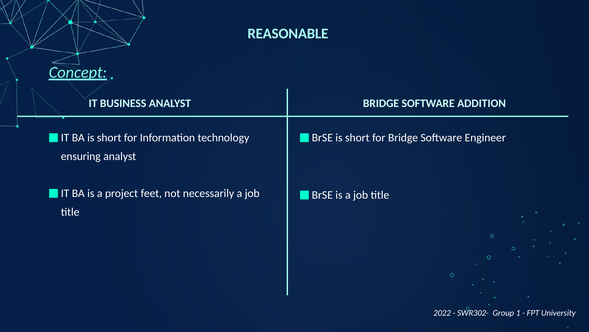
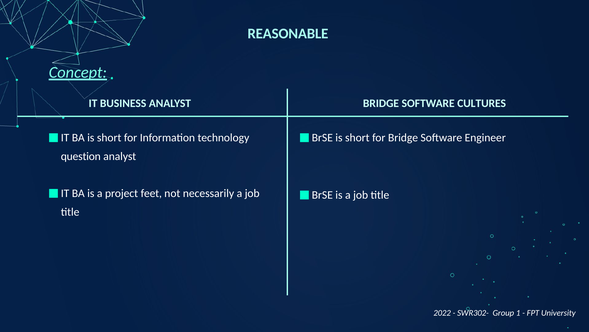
ADDITION: ADDITION -> CULTURES
ensuring: ensuring -> question
